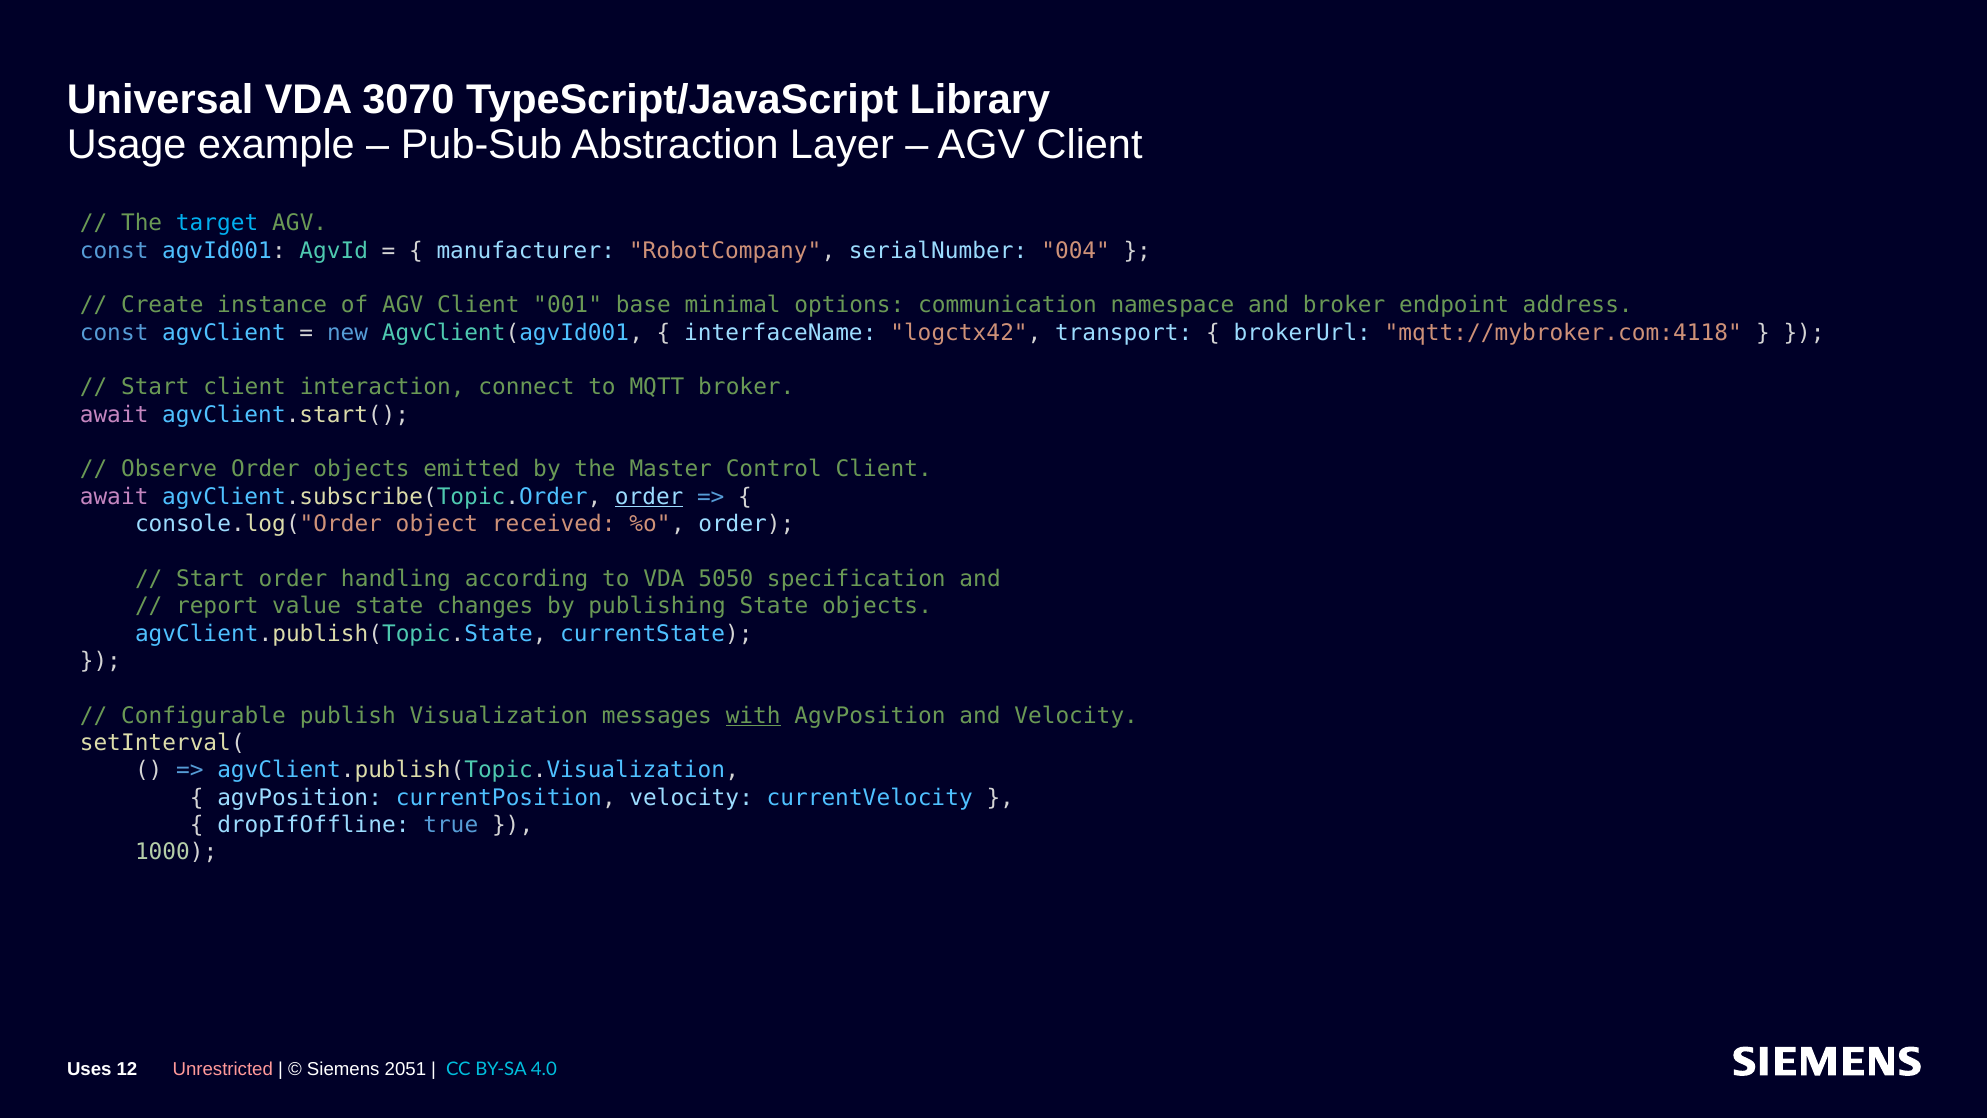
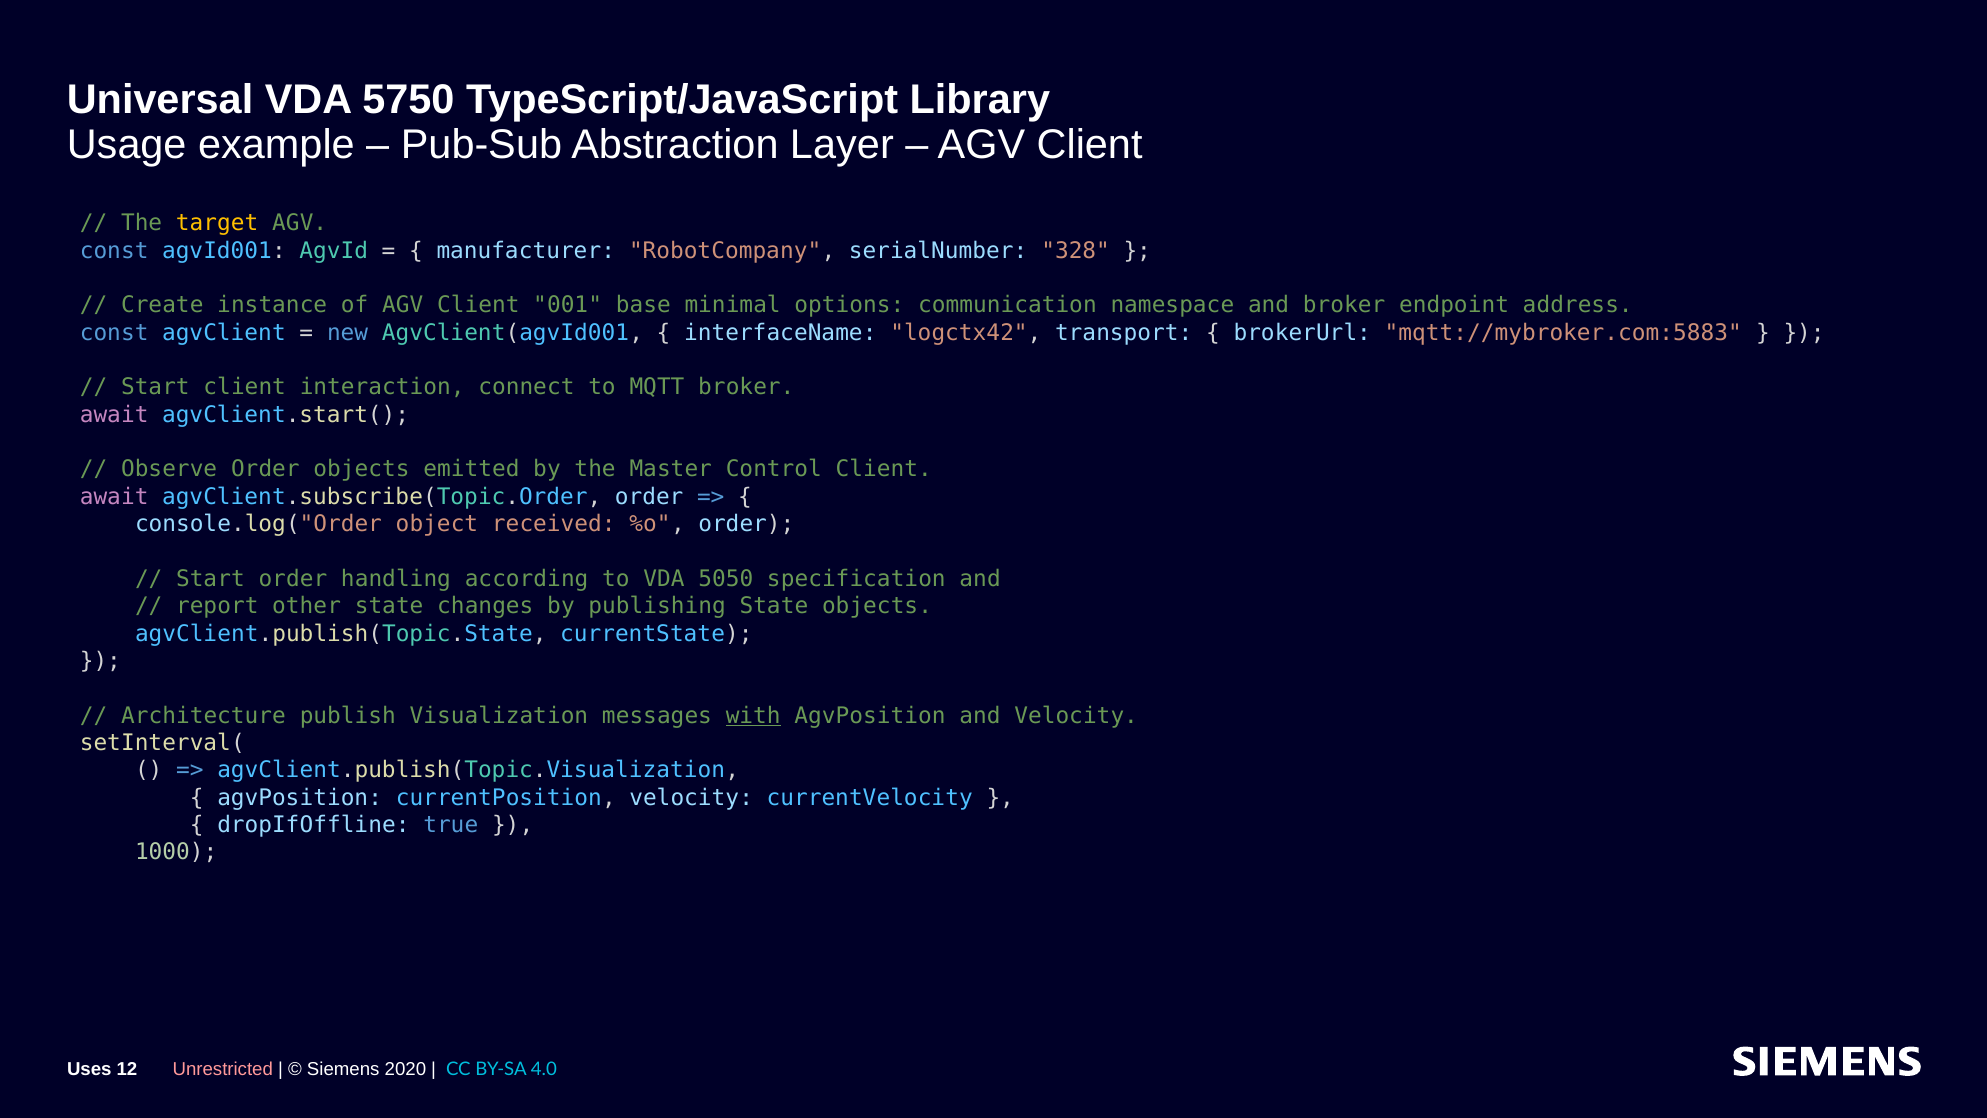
3070: 3070 -> 5750
target colour: light blue -> yellow
004: 004 -> 328
mqtt://mybroker.com:4118: mqtt://mybroker.com:4118 -> mqtt://mybroker.com:5883
order at (649, 497) underline: present -> none
value: value -> other
Configurable: Configurable -> Architecture
2051: 2051 -> 2020
